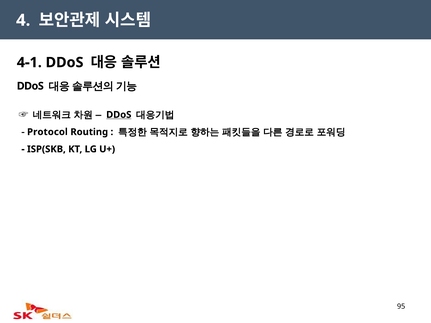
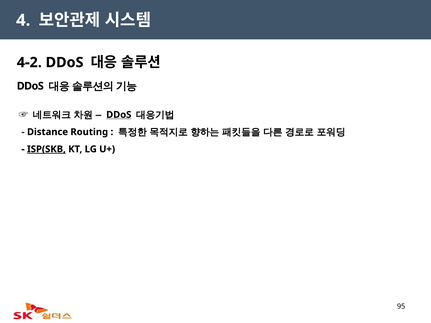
4-1: 4-1 -> 4-2
Protocol: Protocol -> Distance
ISP(SKB underline: none -> present
